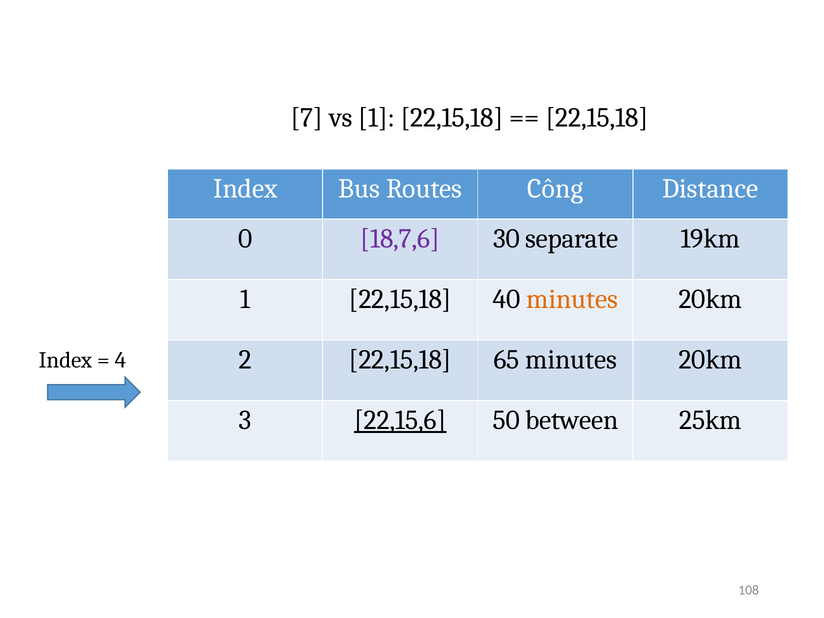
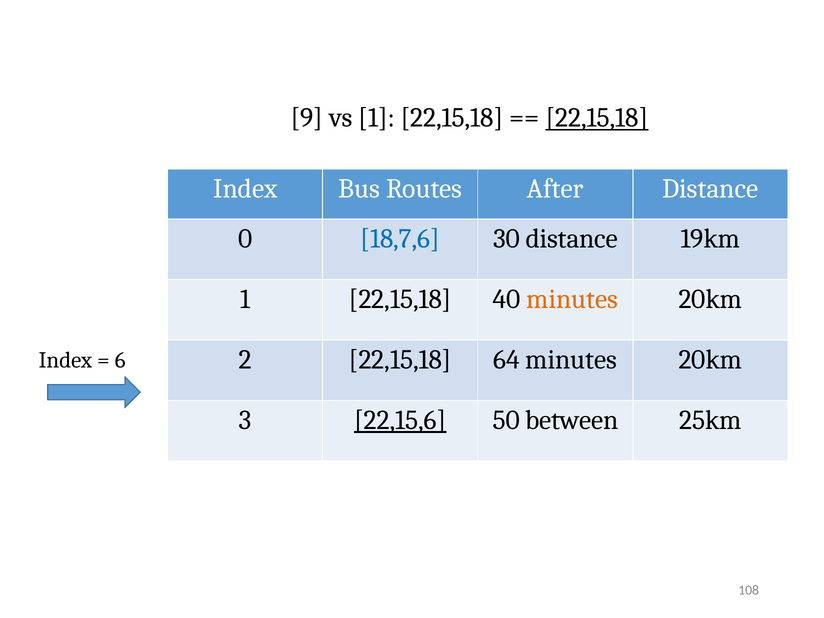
7: 7 -> 9
22,15,18 at (597, 118) underline: none -> present
Công: Công -> After
18,7,6 colour: purple -> blue
30 separate: separate -> distance
65: 65 -> 64
4: 4 -> 6
